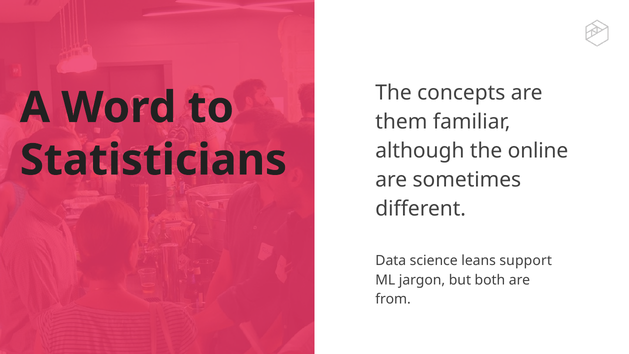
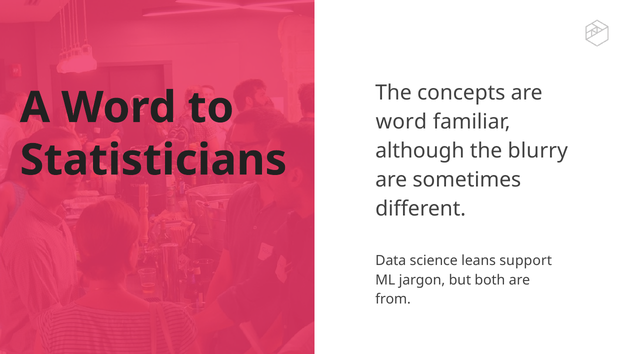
them at (401, 122): them -> word
online: online -> blurry
